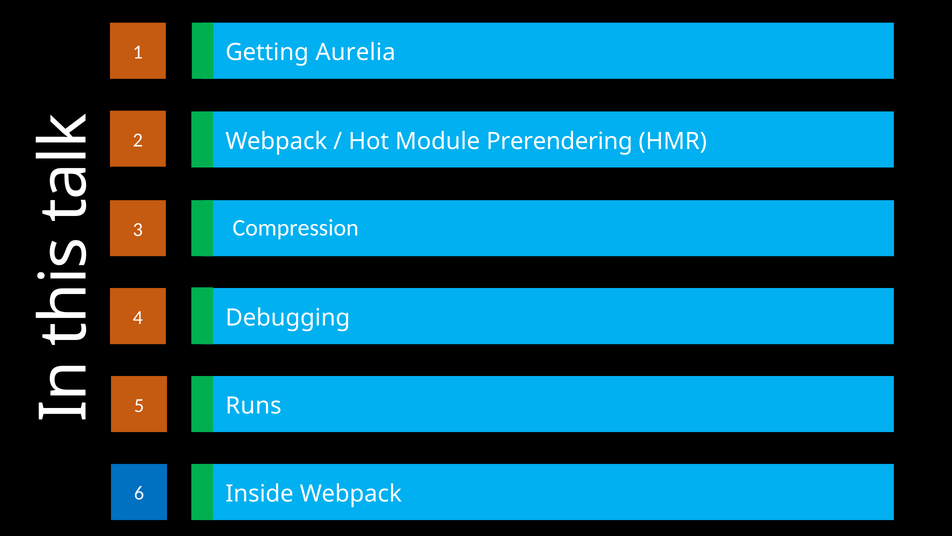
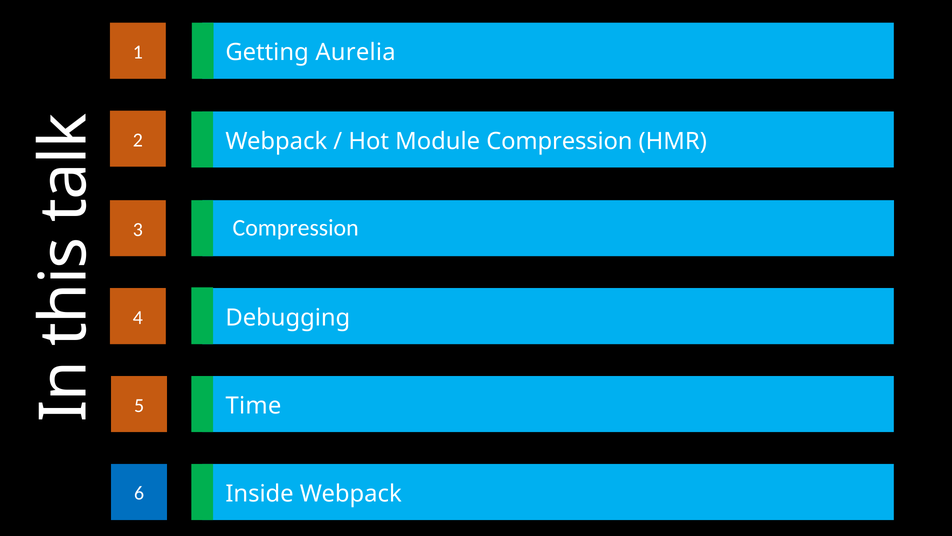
Module Prerendering: Prerendering -> Compression
Runs: Runs -> Time
